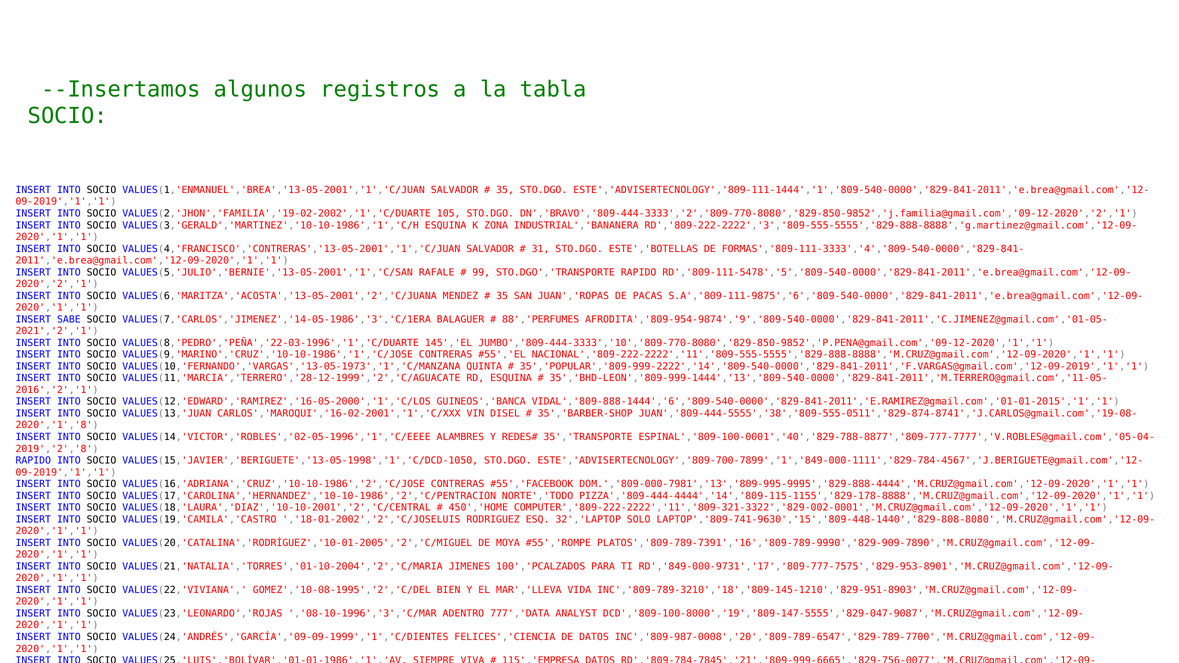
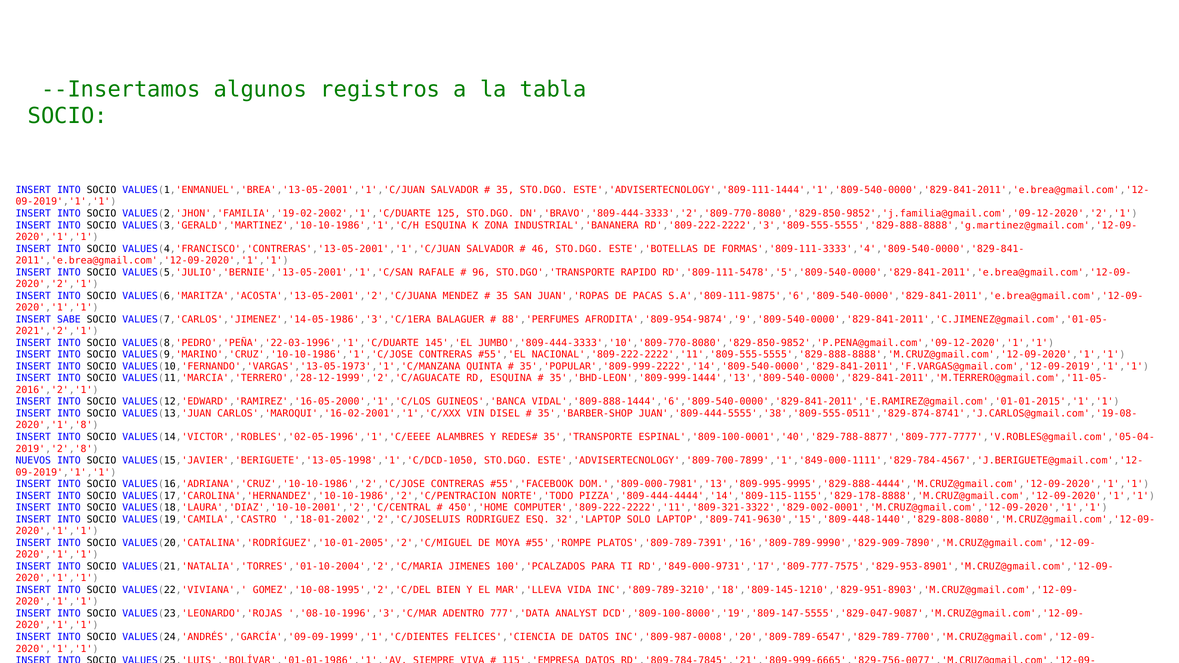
105: 105 -> 125
31: 31 -> 46
99: 99 -> 96
RAPIDO at (33, 461): RAPIDO -> NUEVOS
